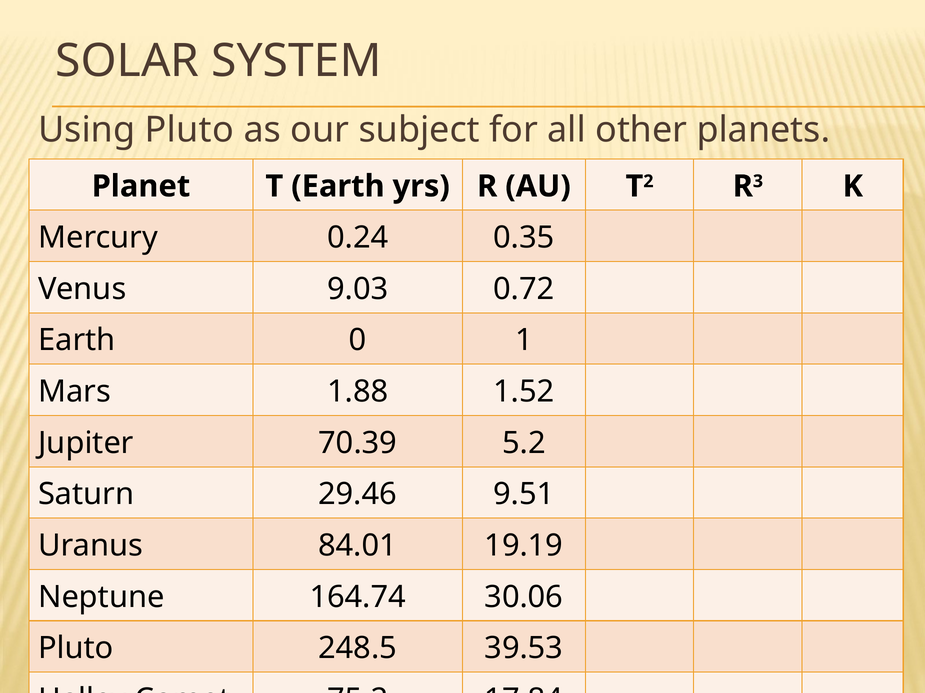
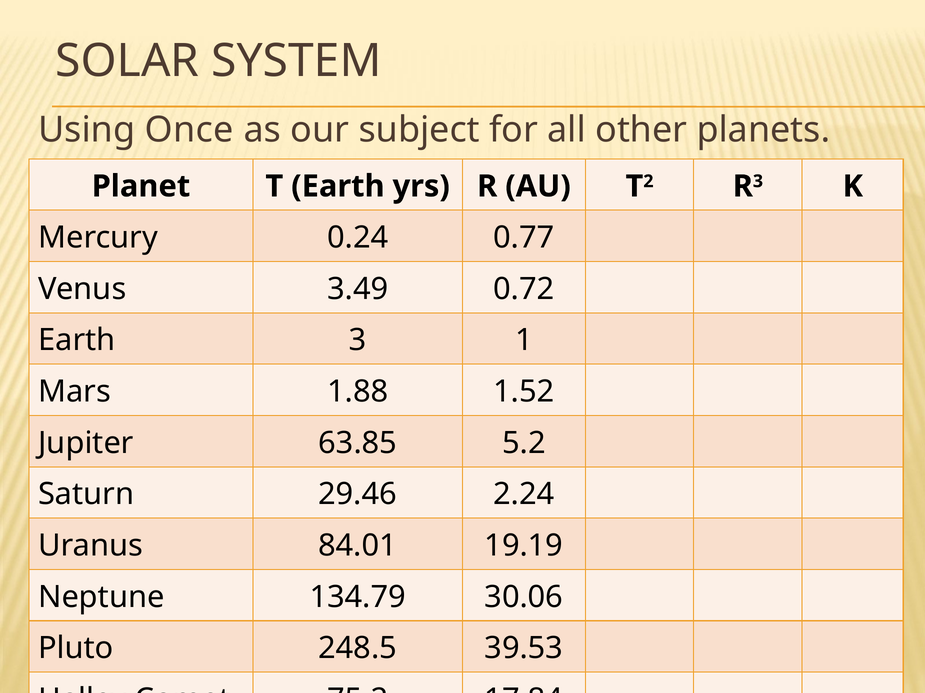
Using Pluto: Pluto -> Once
0.35: 0.35 -> 0.77
9.03: 9.03 -> 3.49
Earth 0: 0 -> 3
70.39: 70.39 -> 63.85
9.51: 9.51 -> 2.24
164.74: 164.74 -> 134.79
